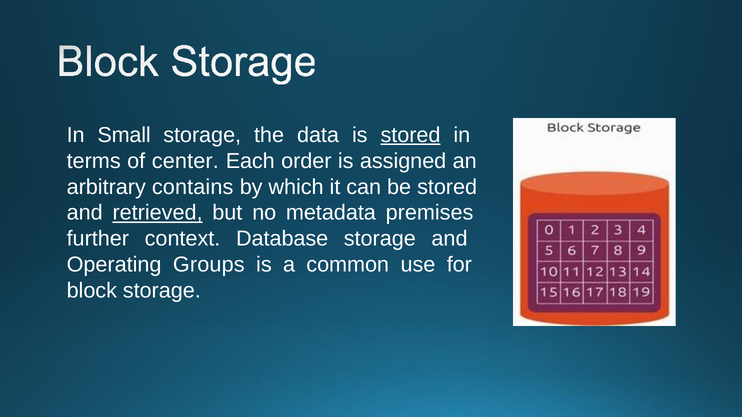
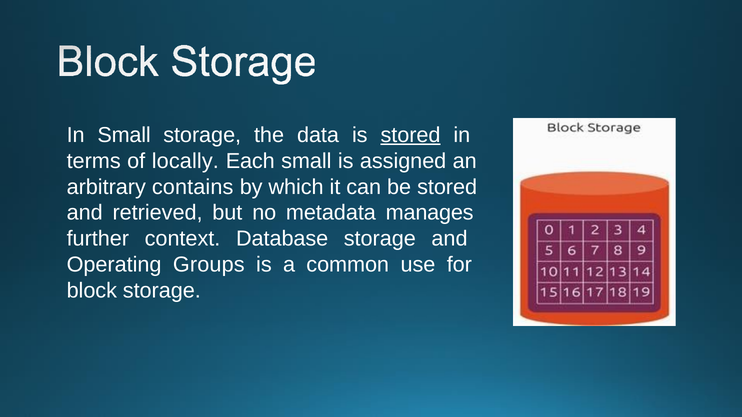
center: center -> locally
Each order: order -> small
retrieved underline: present -> none
premises: premises -> manages
